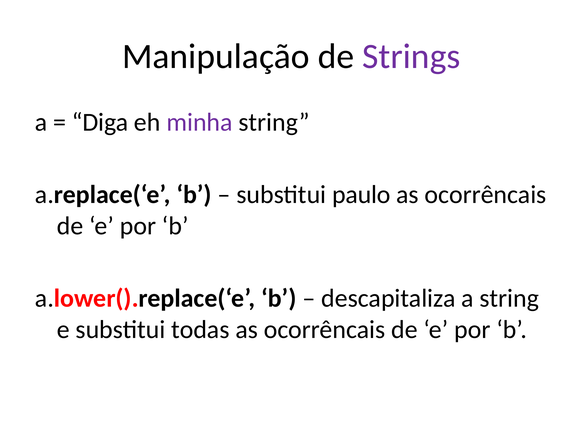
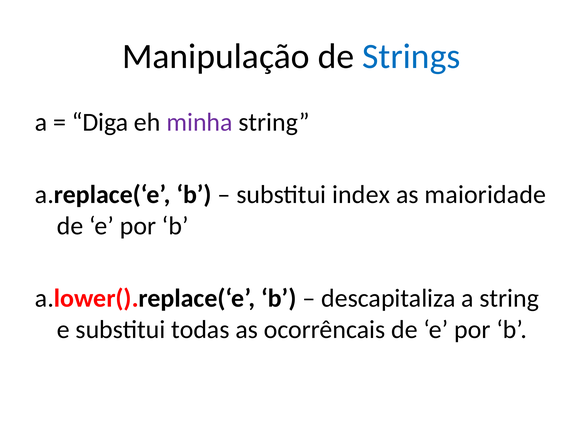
Strings colour: purple -> blue
paulo: paulo -> index
ocorrêncais at (485, 195): ocorrêncais -> maioridade
